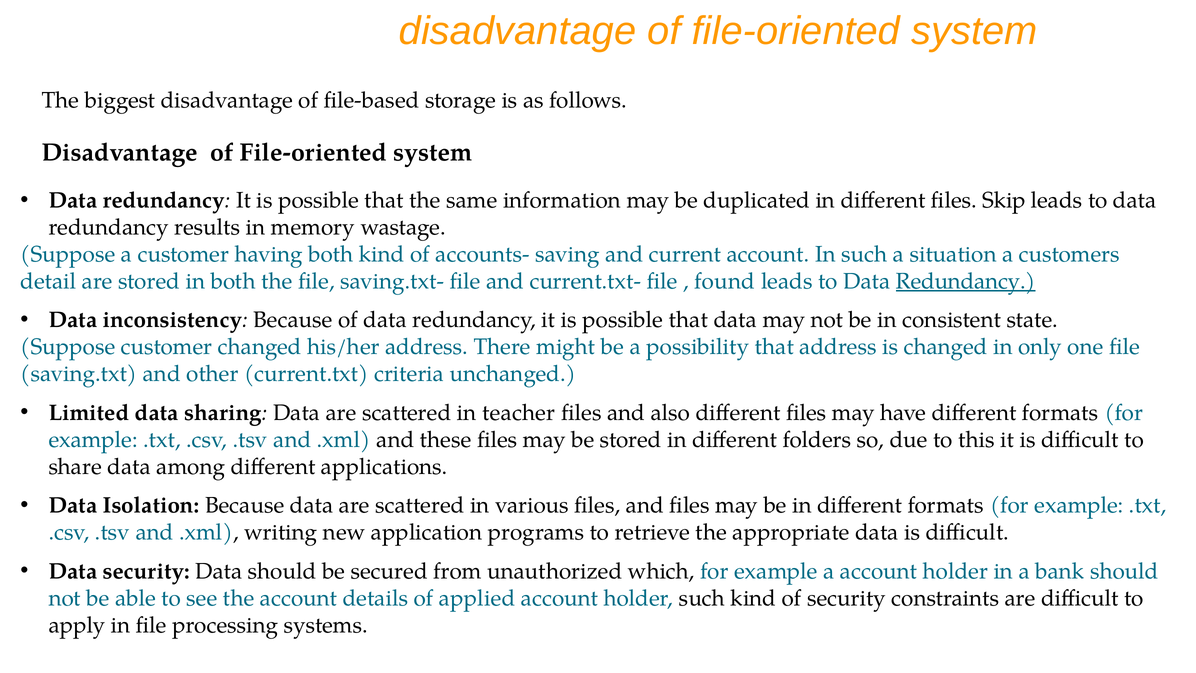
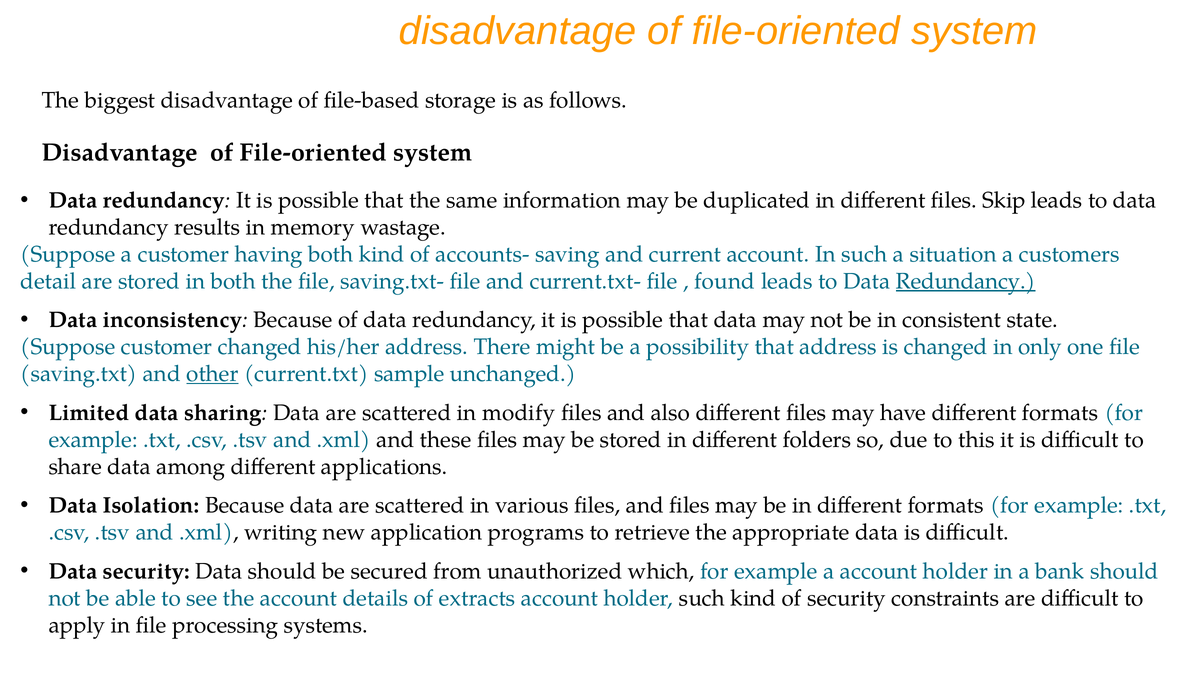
other underline: none -> present
criteria: criteria -> sample
teacher: teacher -> modify
applied: applied -> extracts
